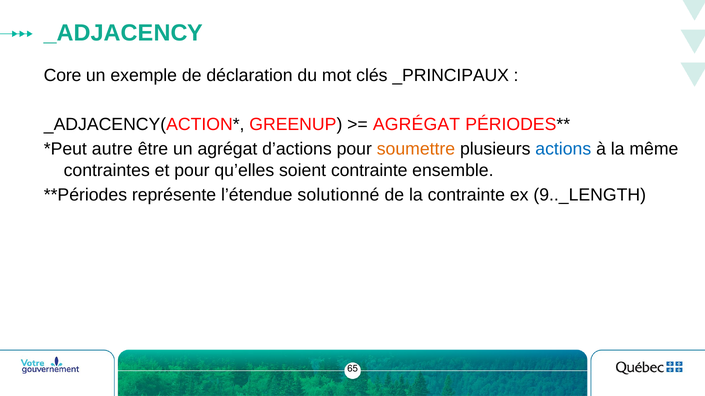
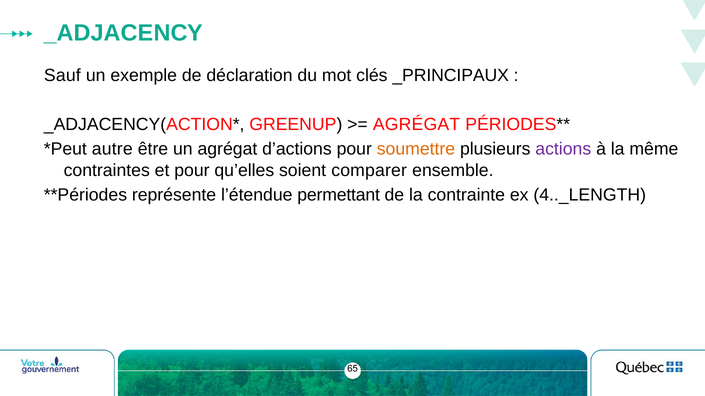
Core: Core -> Sauf
actions colour: blue -> purple
soient contrainte: contrainte -> comparer
solutionné: solutionné -> permettant
9.._LENGTH: 9.._LENGTH -> 4.._LENGTH
